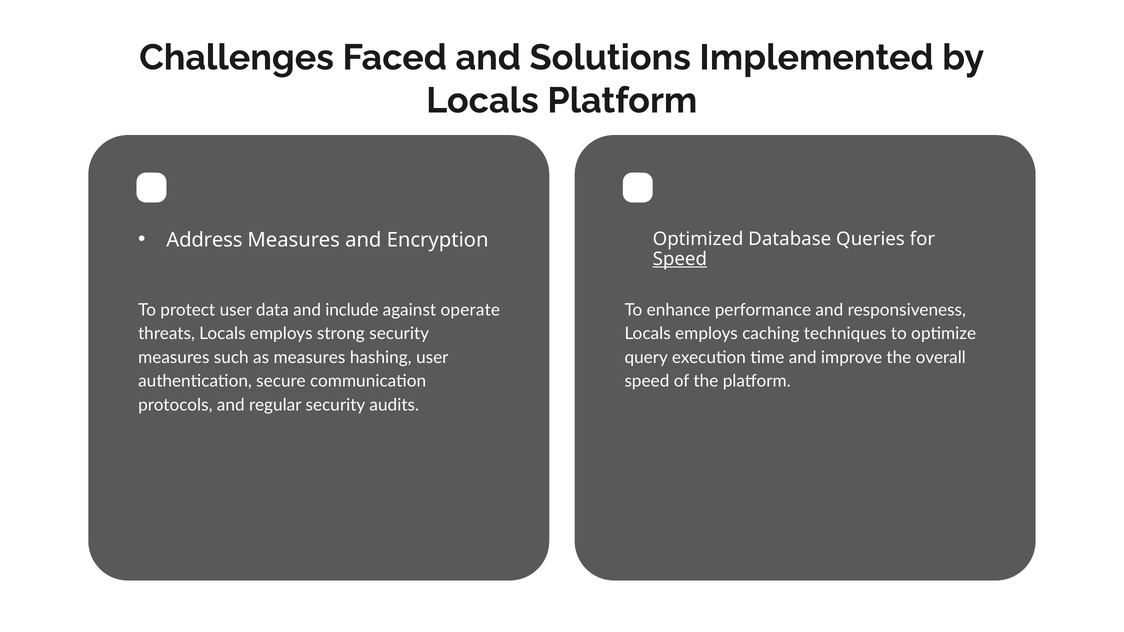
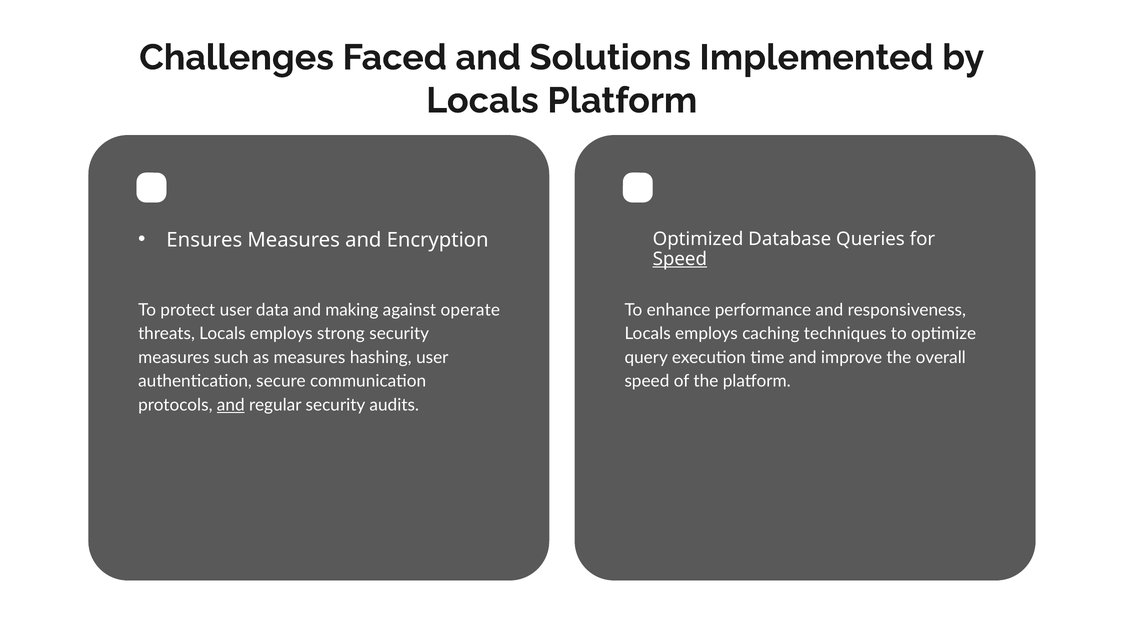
Address: Address -> Ensures
include: include -> making
and at (231, 405) underline: none -> present
